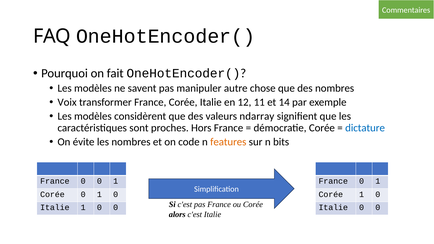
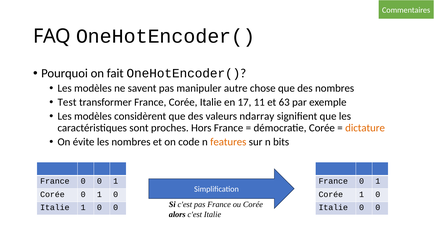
Voix: Voix -> Test
12: 12 -> 17
14: 14 -> 63
dictature colour: blue -> orange
